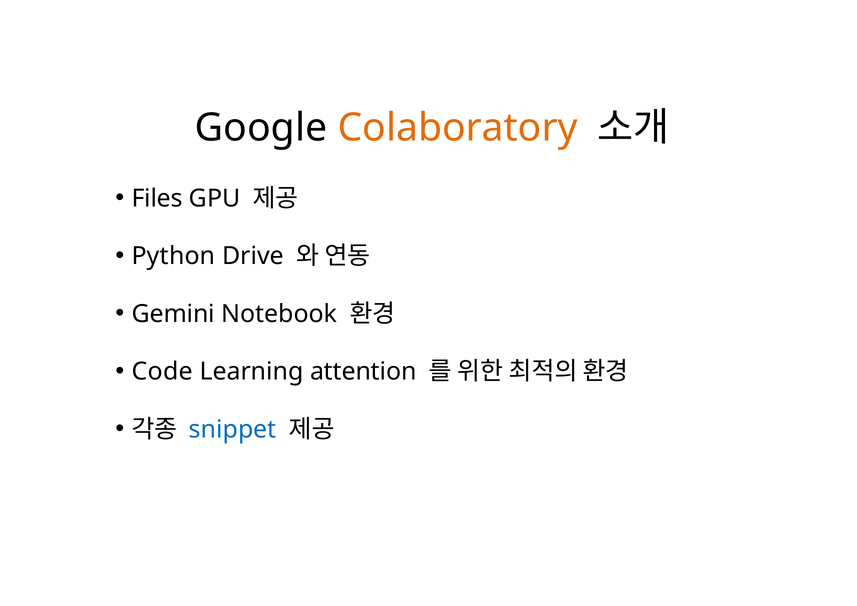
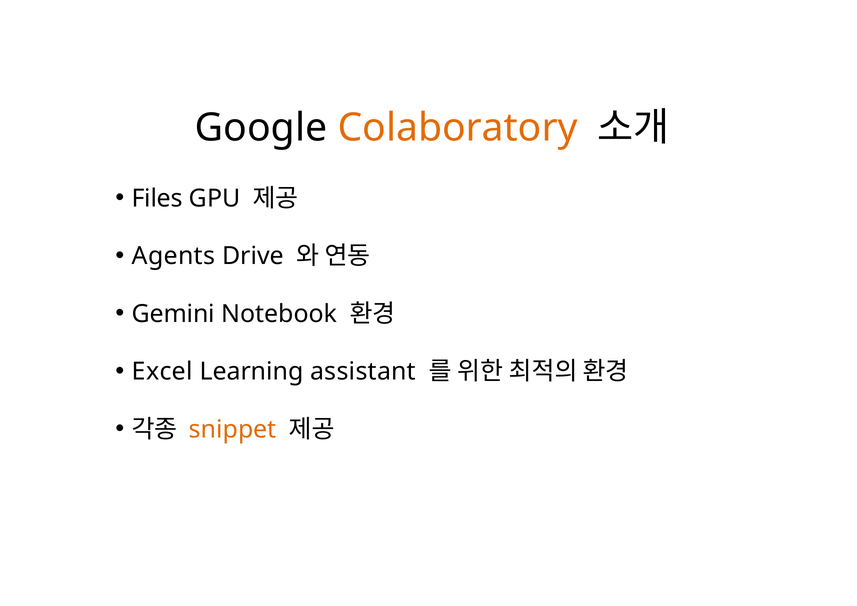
Python: Python -> Agents
Code: Code -> Excel
attention: attention -> assistant
snippet colour: blue -> orange
